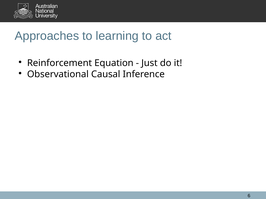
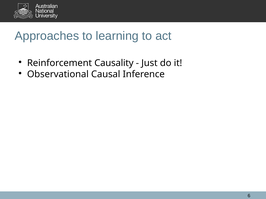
Equation: Equation -> Causality
